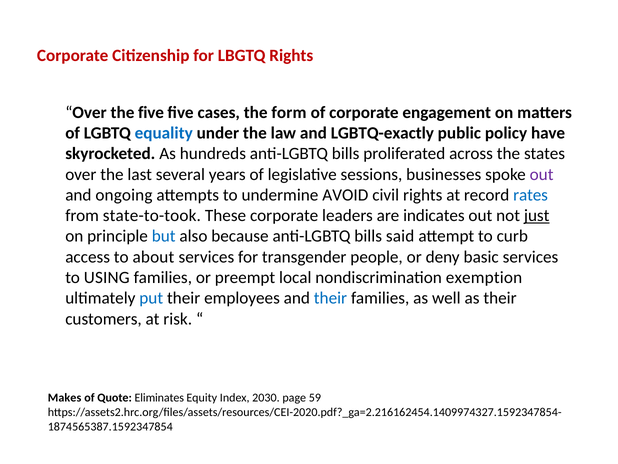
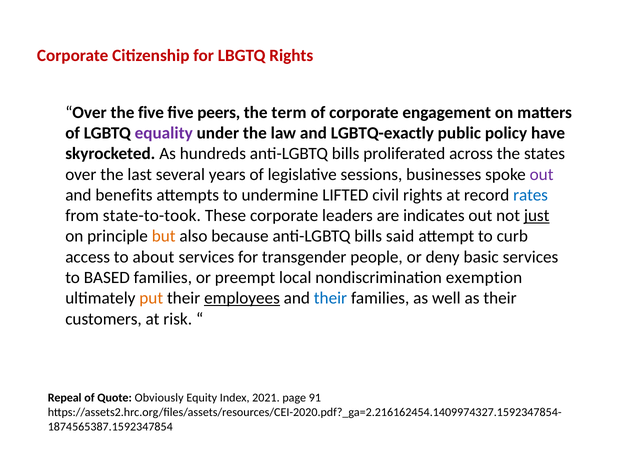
cases: cases -> peers
form: form -> term
equality colour: blue -> purple
ongoing: ongoing -> benefits
AVOID: AVOID -> LIFTED
but colour: blue -> orange
USING: USING -> BASED
put colour: blue -> orange
employees underline: none -> present
Makes: Makes -> Repeal
Eliminates: Eliminates -> Obviously
2030: 2030 -> 2021
59: 59 -> 91
